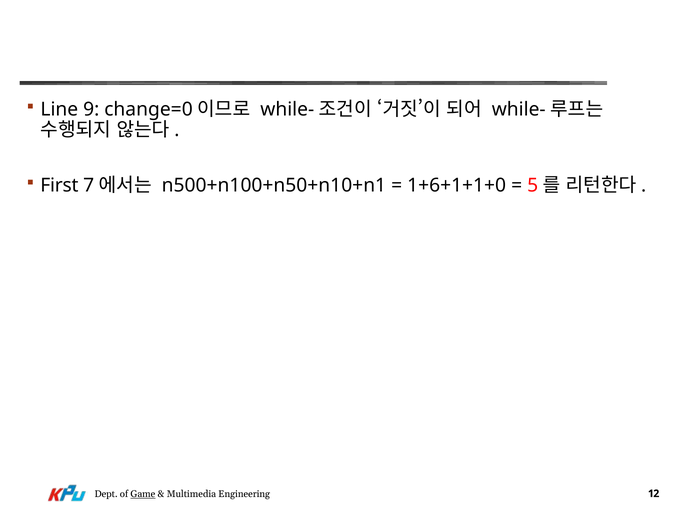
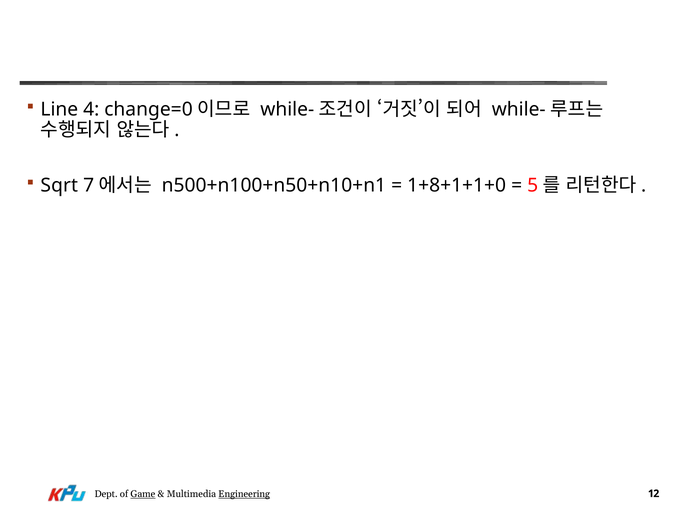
9: 9 -> 4
First: First -> Sqrt
1+6+1+1+0: 1+6+1+1+0 -> 1+8+1+1+0
Engineering underline: none -> present
